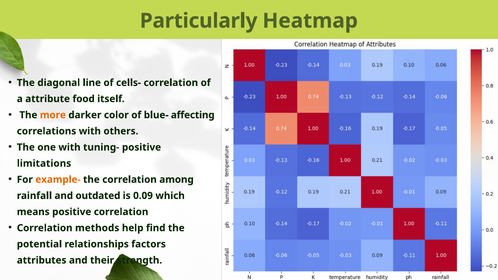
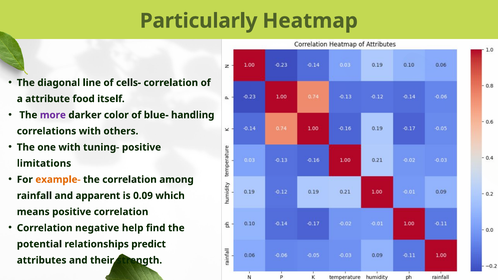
more colour: orange -> purple
affecting: affecting -> handling
outdated: outdated -> apparent
methods: methods -> negative
factors: factors -> predict
